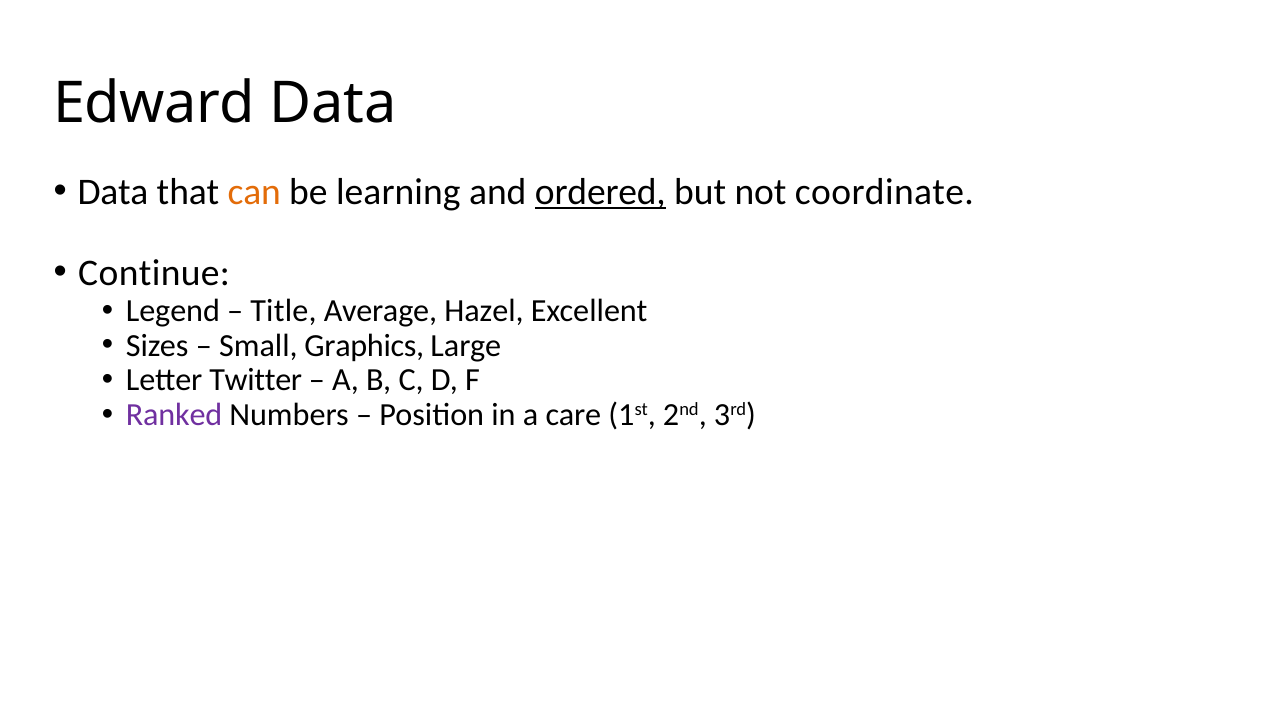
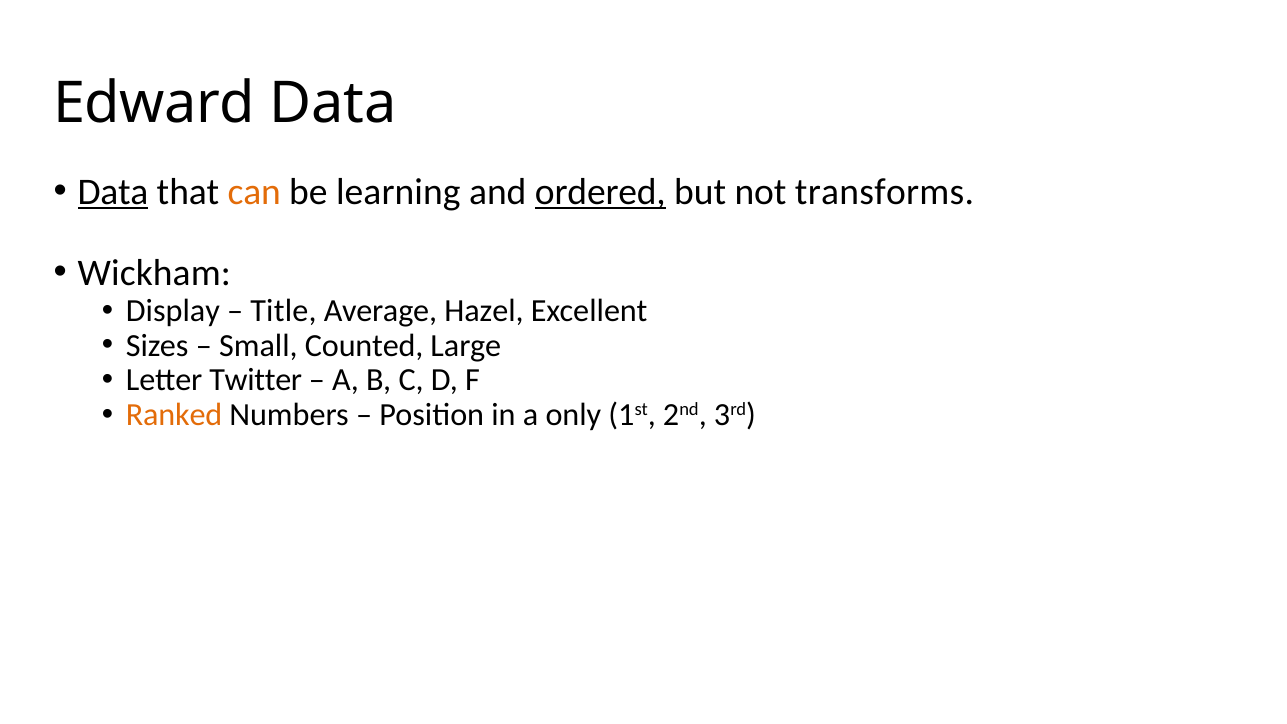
Data at (113, 192) underline: none -> present
coordinate: coordinate -> transforms
Continue: Continue -> Wickham
Legend: Legend -> Display
Graphics: Graphics -> Counted
Ranked colour: purple -> orange
care: care -> only
